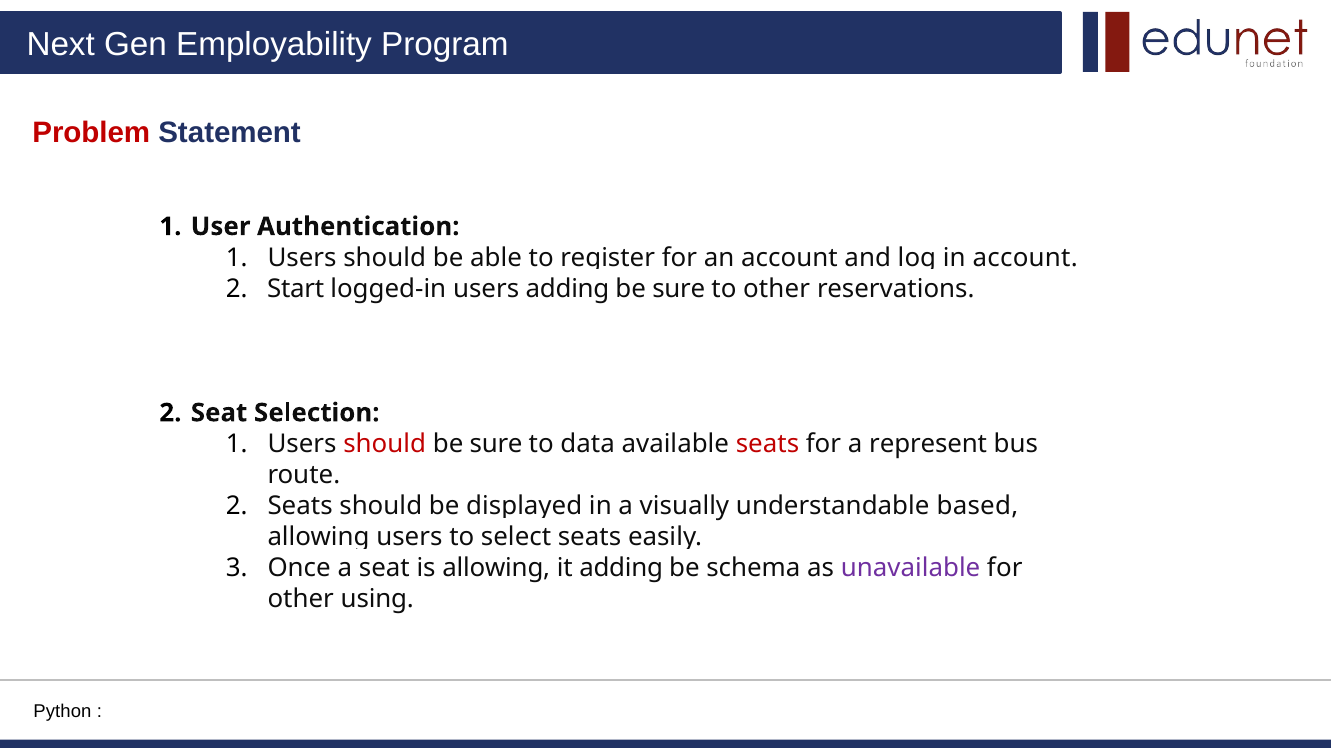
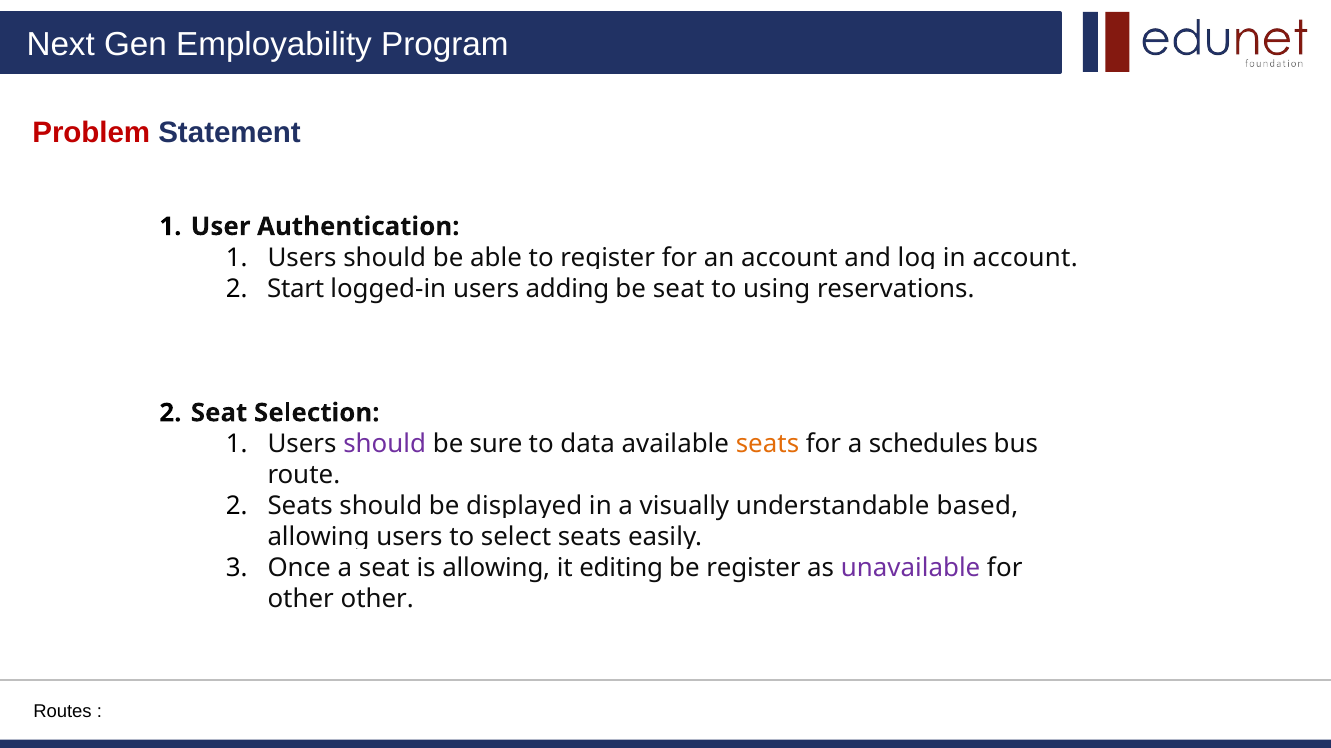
sure at (679, 289): sure -> seat
to other: other -> using
should at (385, 444) colour: red -> purple
seats at (768, 444) colour: red -> orange
represent: represent -> schedules
it adding: adding -> editing
be schema: schema -> register
other using: using -> other
Python: Python -> Routes
